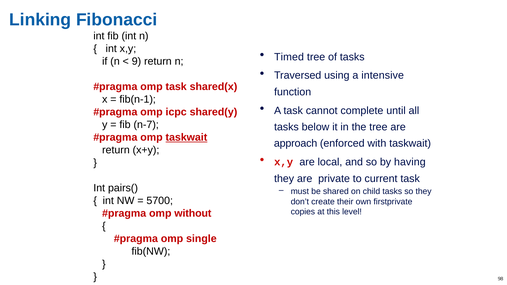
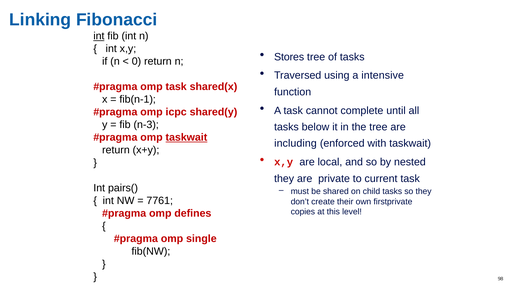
int at (99, 36) underline: none -> present
Timed: Timed -> Stores
9: 9 -> 0
n-7: n-7 -> n-3
approach: approach -> including
having: having -> nested
5700: 5700 -> 7761
without: without -> defines
